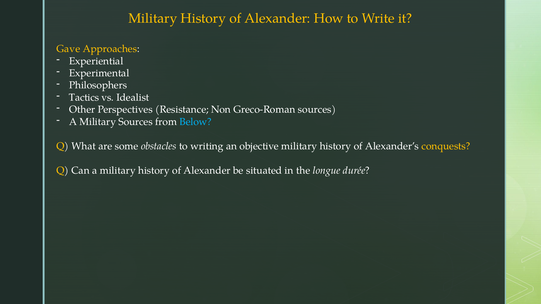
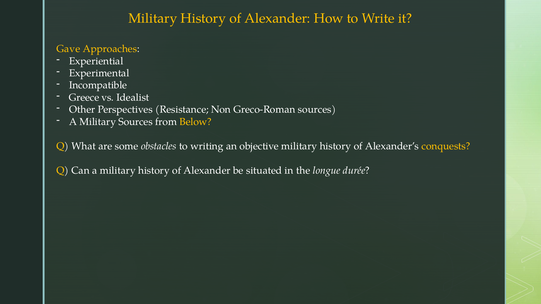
Philosophers: Philosophers -> Incompatible
Tactics: Tactics -> Greece
Below colour: light blue -> yellow
